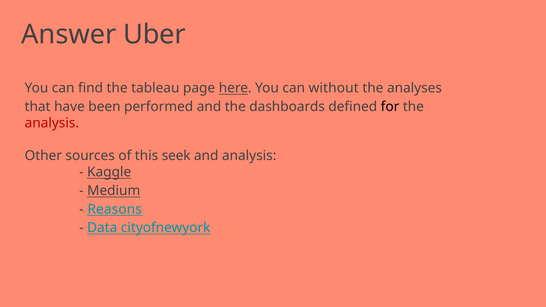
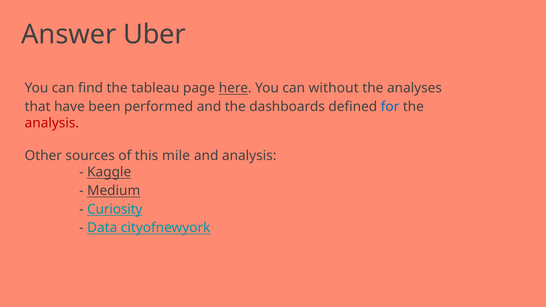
for colour: black -> blue
seek: seek -> mile
Reasons: Reasons -> Curiosity
